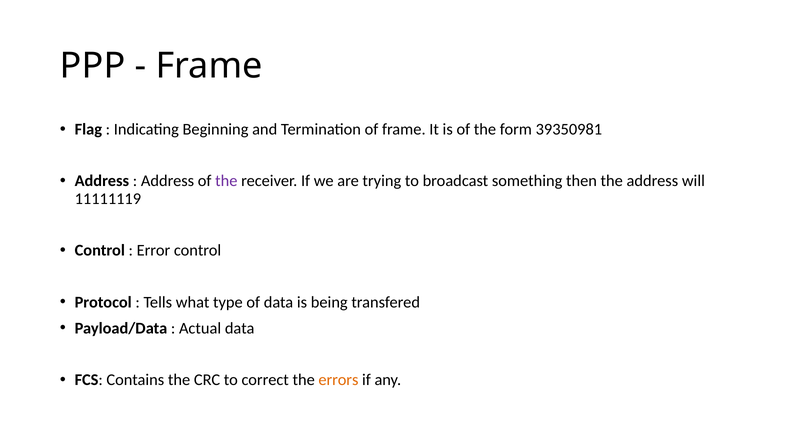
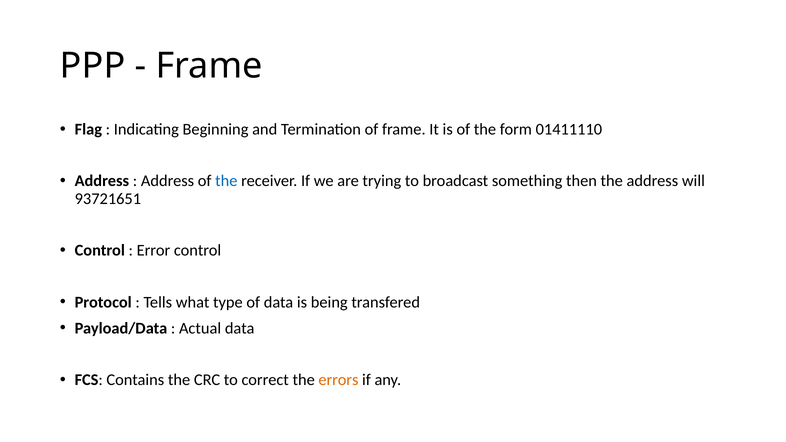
39350981: 39350981 -> 01411110
the at (226, 181) colour: purple -> blue
11111119: 11111119 -> 93721651
